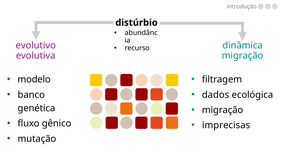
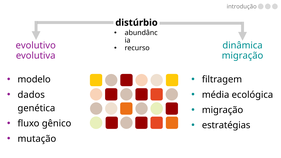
banco: banco -> dados
dados: dados -> média
imprecisas: imprecisas -> estratégias
